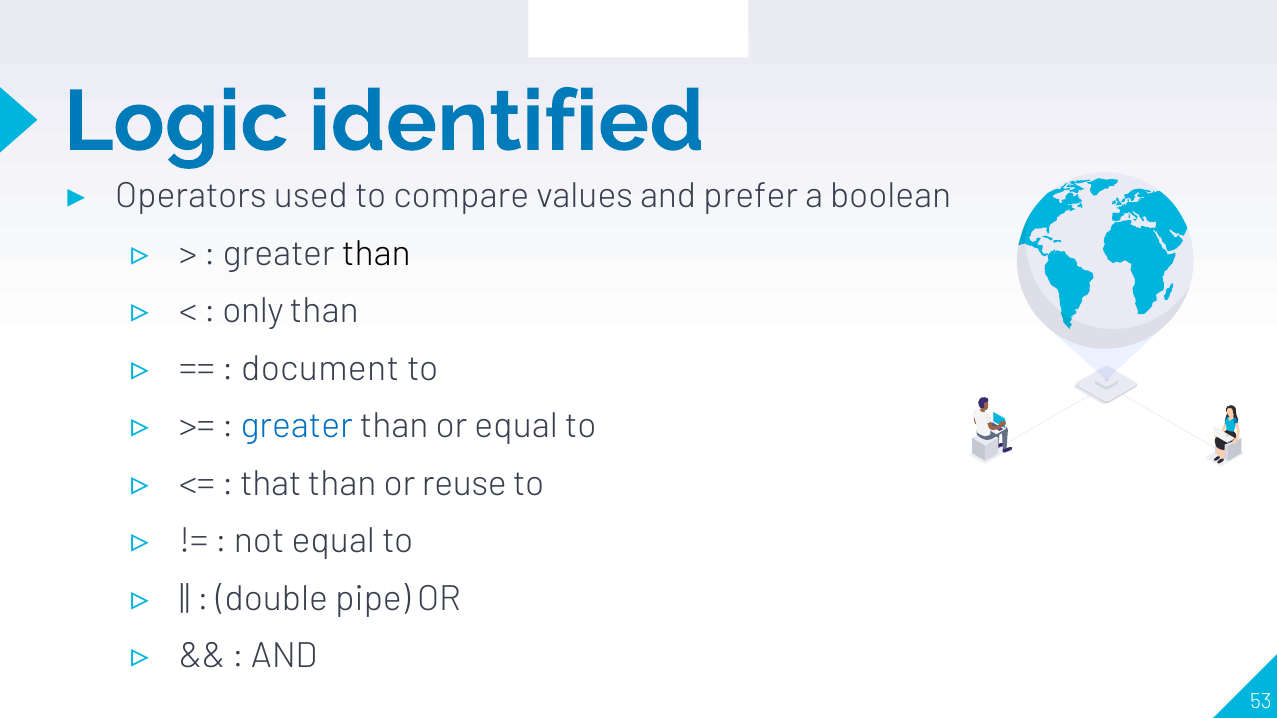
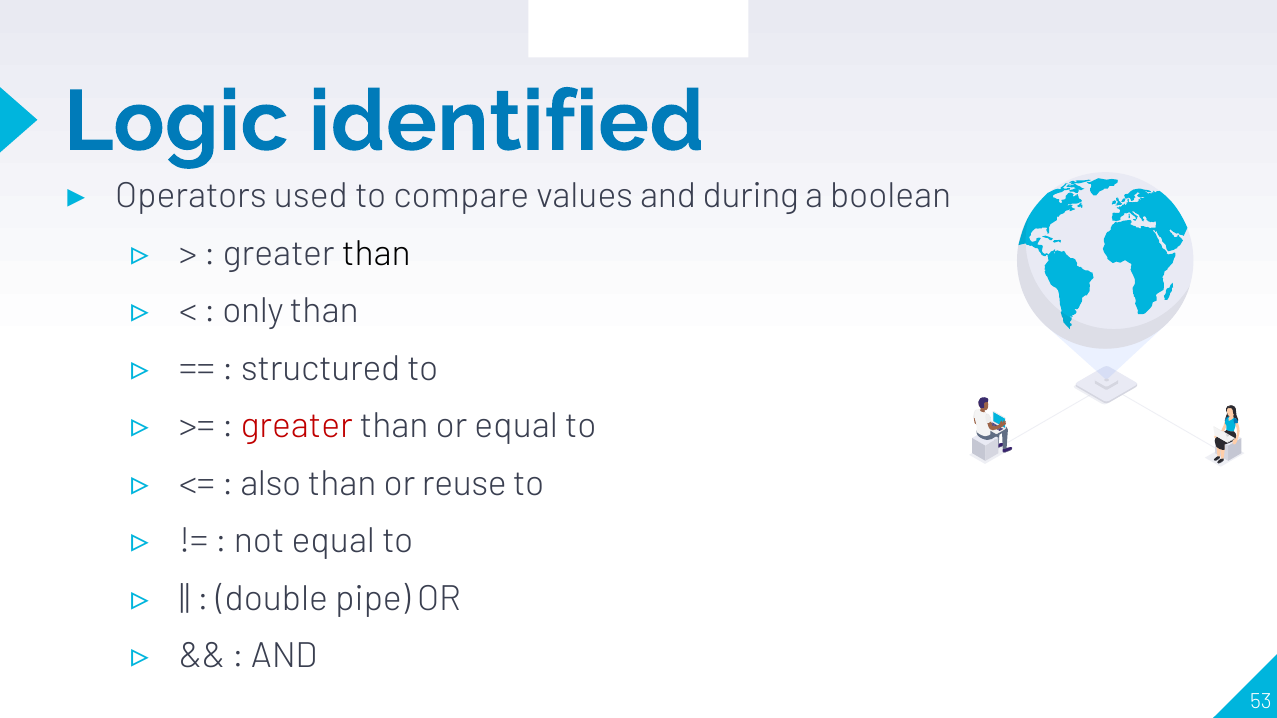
prefer: prefer -> during
document: document -> structured
greater at (297, 426) colour: blue -> red
that: that -> also
